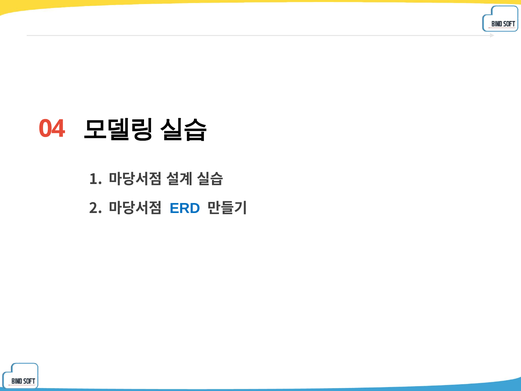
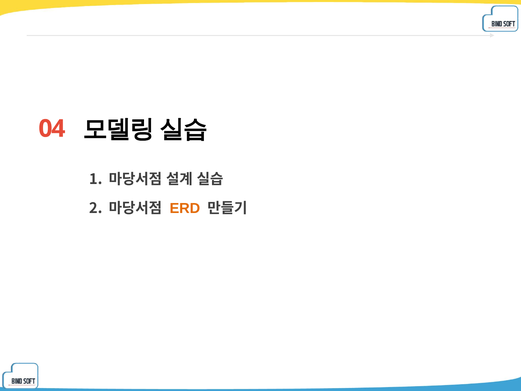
ERD colour: blue -> orange
